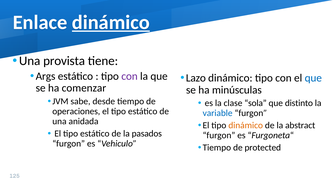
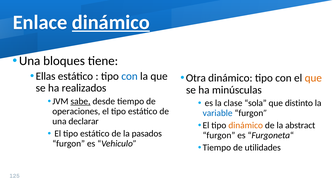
provista: provista -> bloques
Args: Args -> Ellas
con at (130, 76) colour: purple -> blue
Lazo: Lazo -> Otra
que at (313, 78) colour: blue -> orange
comenzar: comenzar -> realizados
sabe underline: none -> present
anidada: anidada -> declarar
protected: protected -> utilidades
